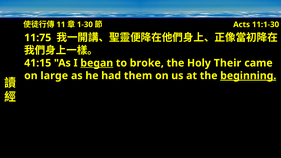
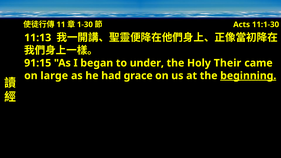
11:75: 11:75 -> 11:13
41:15: 41:15 -> 91:15
began underline: present -> none
broke: broke -> under
them: them -> grace
